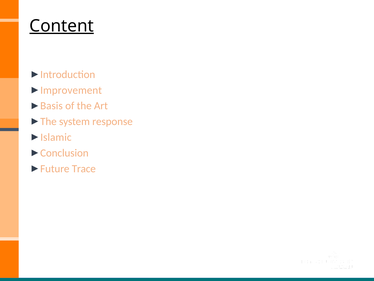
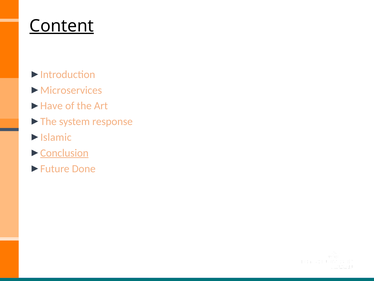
Improvement: Improvement -> Microservices
Basis: Basis -> Have
Conclusion underline: none -> present
Trace: Trace -> Done
